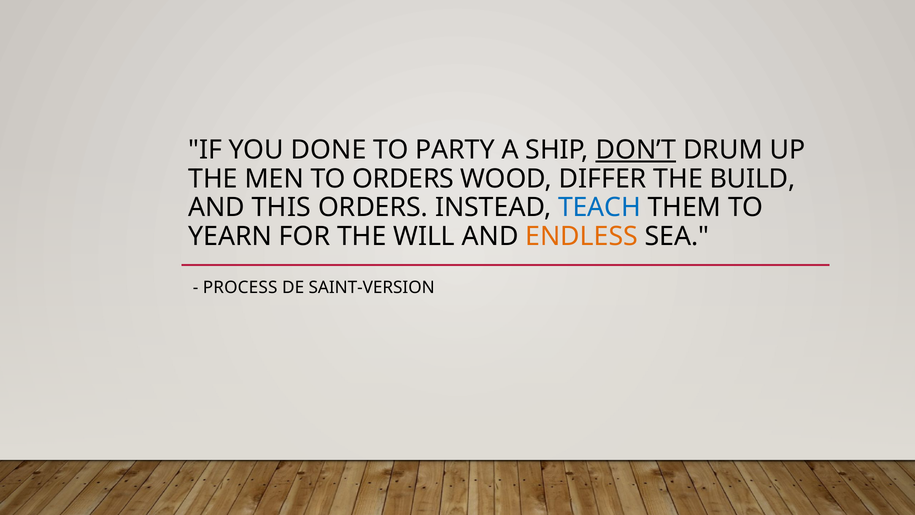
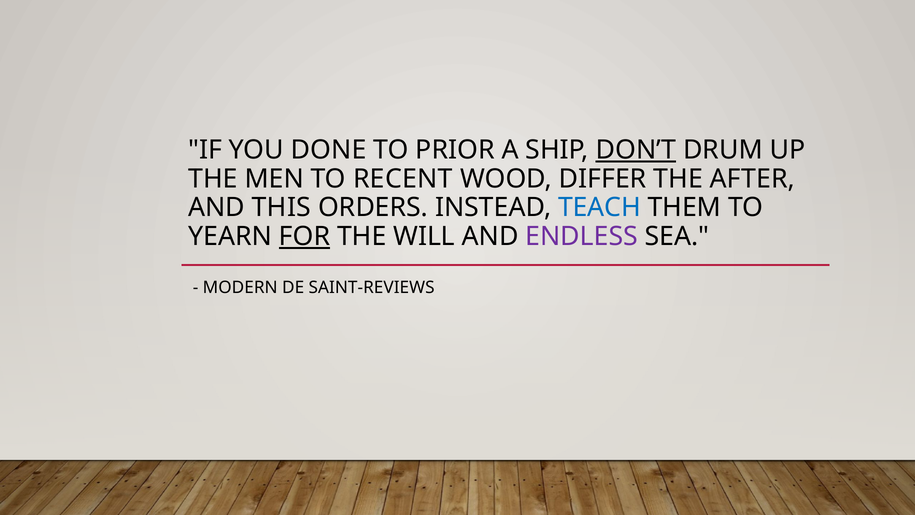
PARTY: PARTY -> PRIOR
TO ORDERS: ORDERS -> RECENT
BUILD: BUILD -> AFTER
FOR underline: none -> present
ENDLESS colour: orange -> purple
PROCESS: PROCESS -> MODERN
SAINT-VERSION: SAINT-VERSION -> SAINT-REVIEWS
